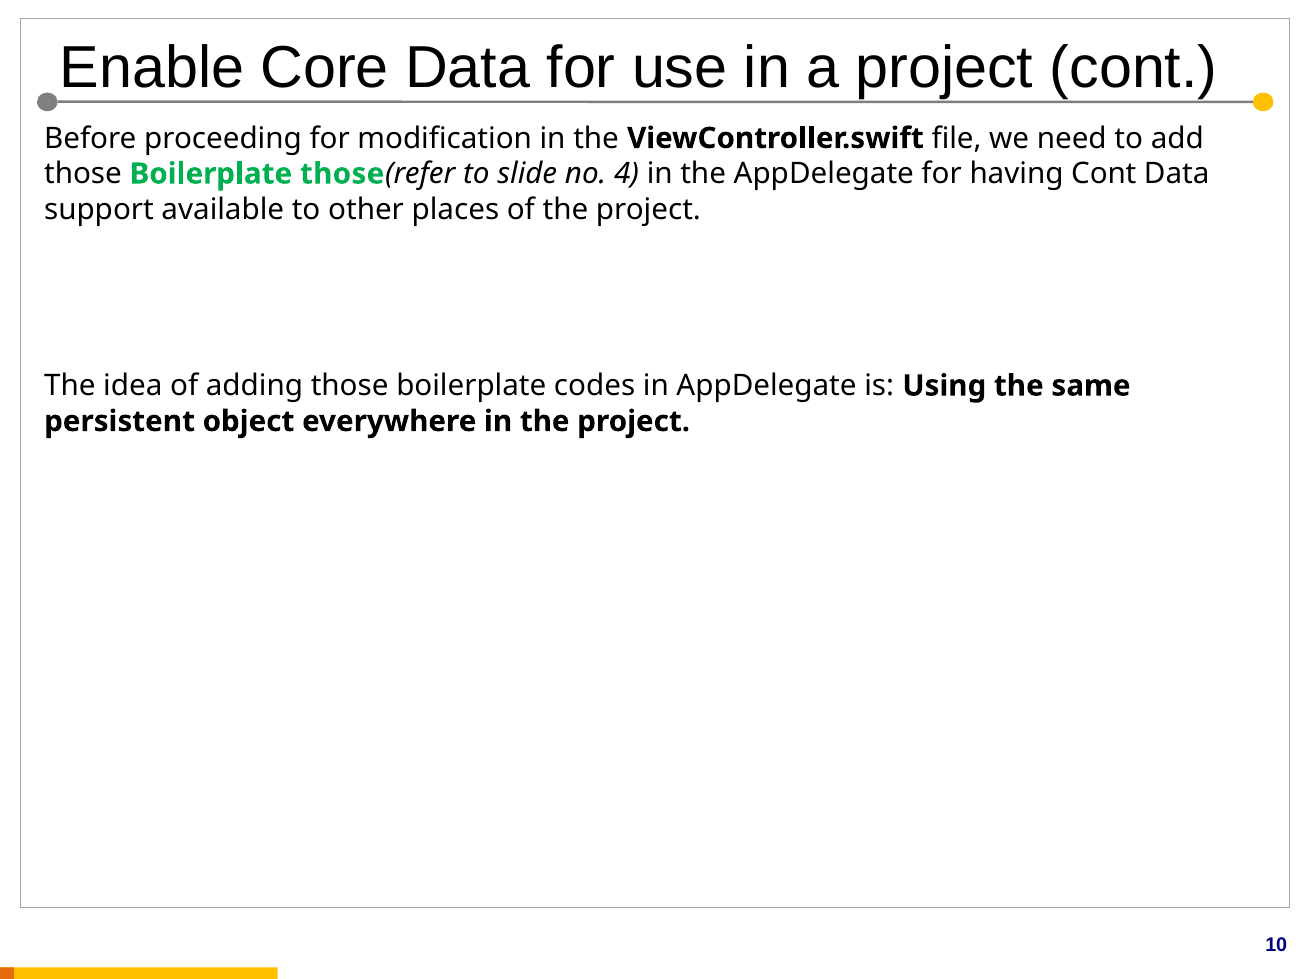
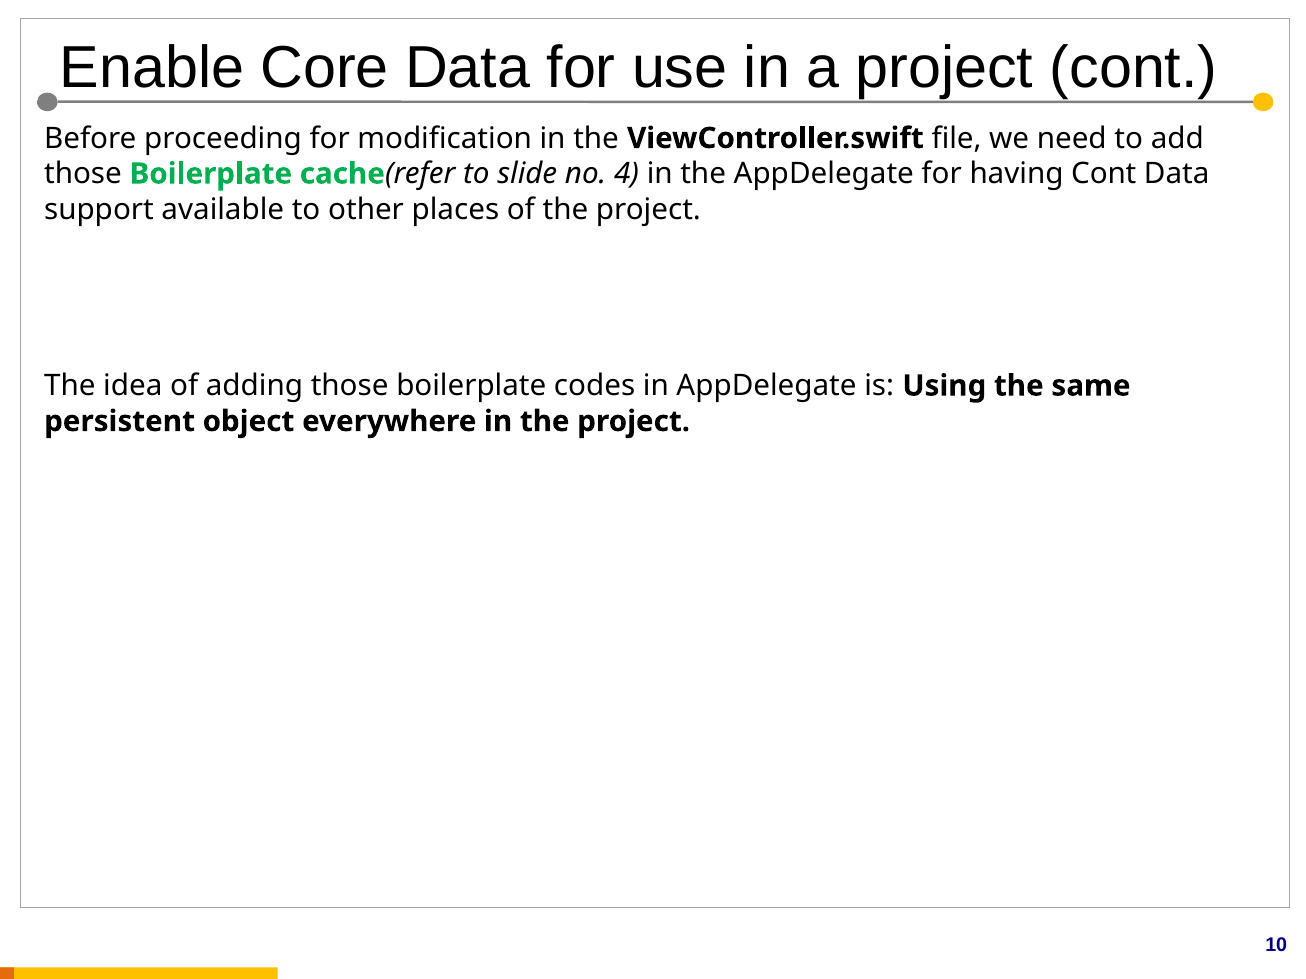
Boilerplate those: those -> cache
